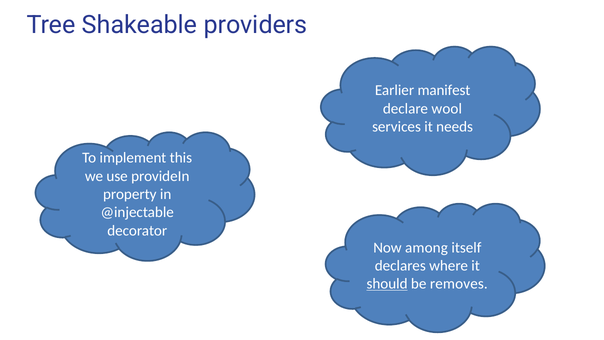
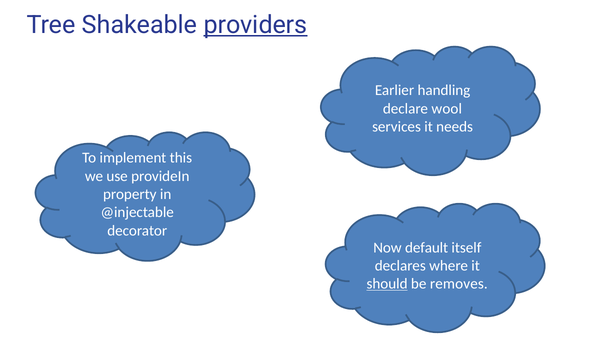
providers underline: none -> present
manifest: manifest -> handling
among: among -> default
